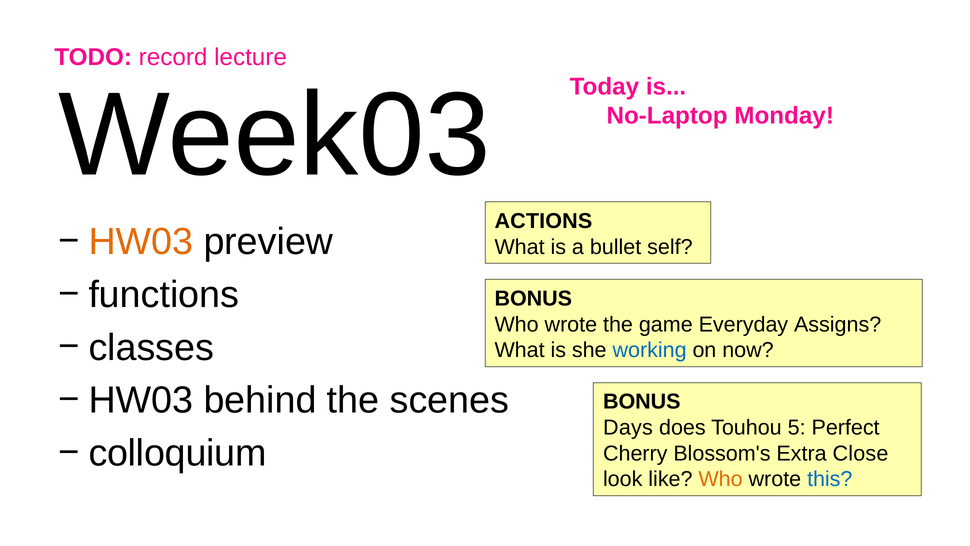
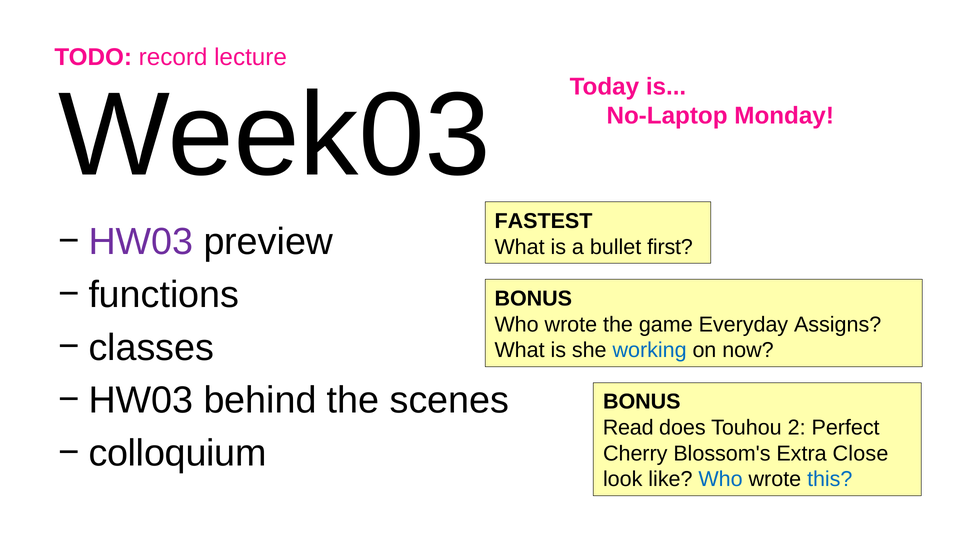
ACTIONS: ACTIONS -> FASTEST
HW03 at (141, 242) colour: orange -> purple
self: self -> first
Days: Days -> Read
5: 5 -> 2
Who at (721, 479) colour: orange -> blue
